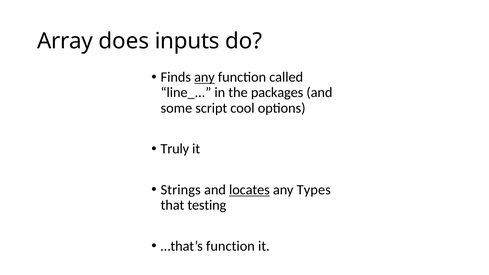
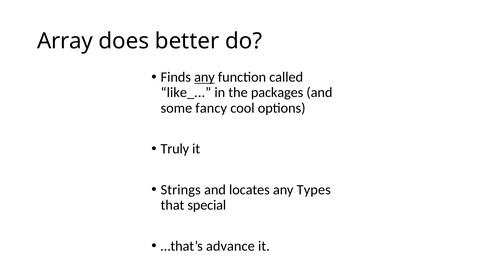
inputs: inputs -> better
line_: line_ -> like_
script: script -> fancy
locates underline: present -> none
testing: testing -> special
…that’s function: function -> advance
